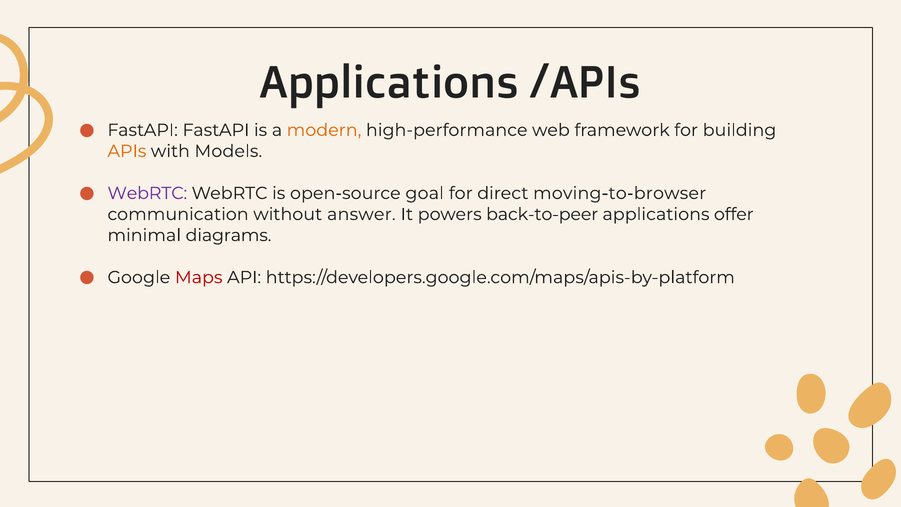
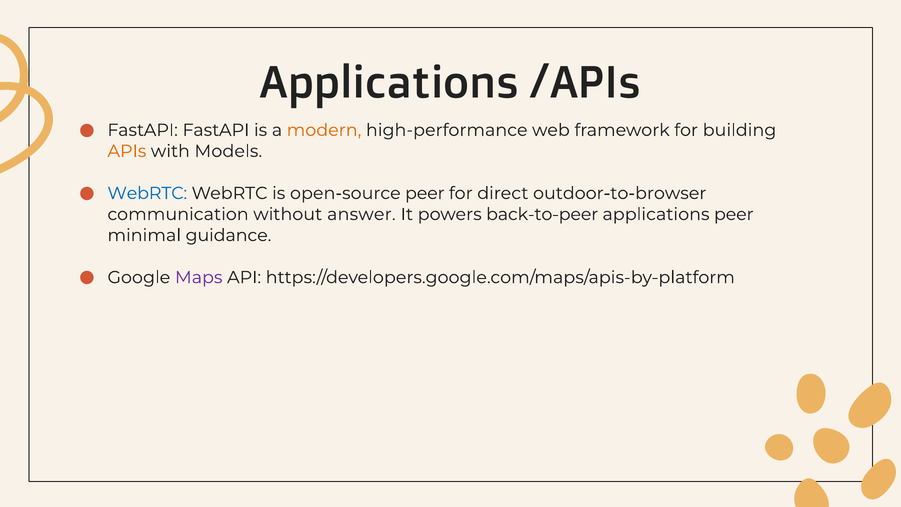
WebRTC at (147, 193) colour: purple -> blue
open-source goal: goal -> peer
moving-to-browser: moving-to-browser -> outdoor-to-browser
applications offer: offer -> peer
diagrams: diagrams -> guidance
Maps colour: red -> purple
